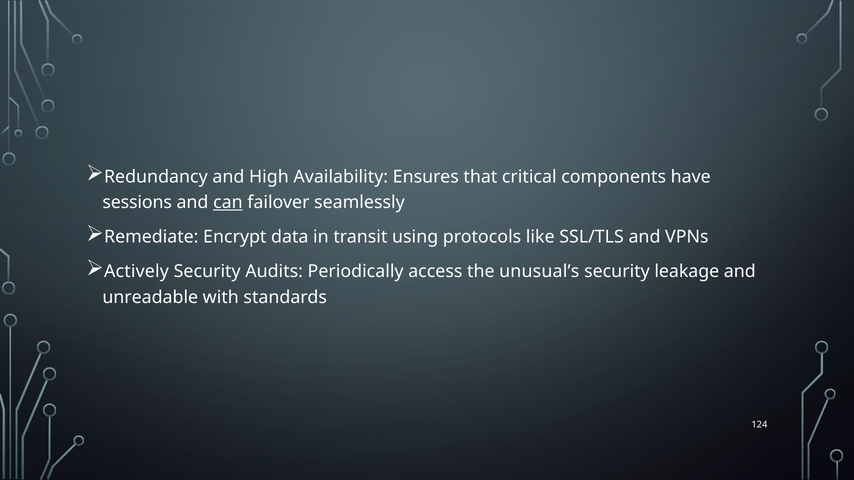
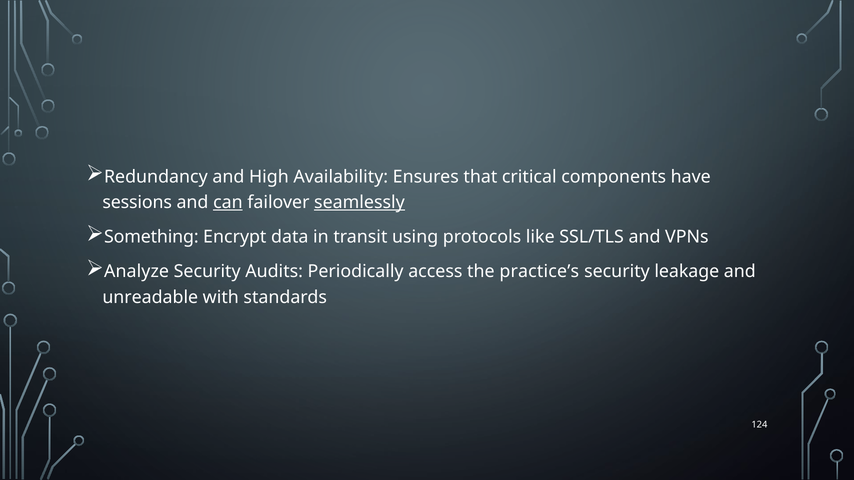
seamlessly underline: none -> present
Remediate: Remediate -> Something
Actively: Actively -> Analyze
unusual’s: unusual’s -> practice’s
